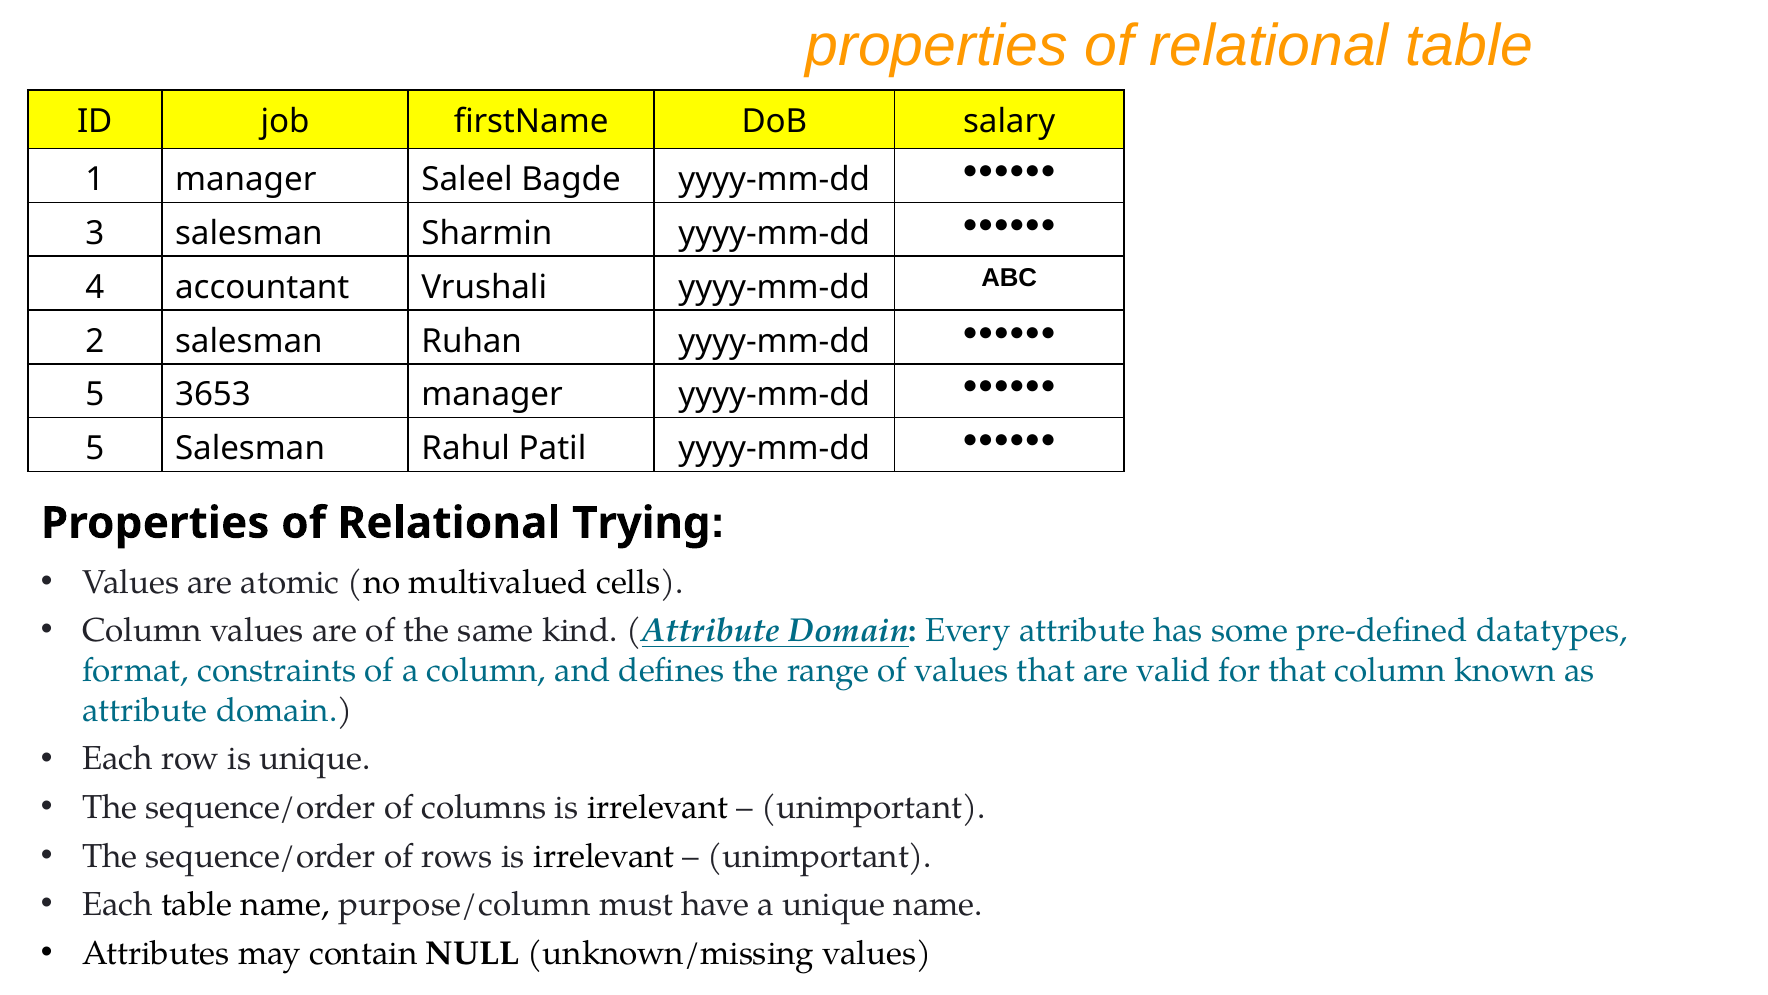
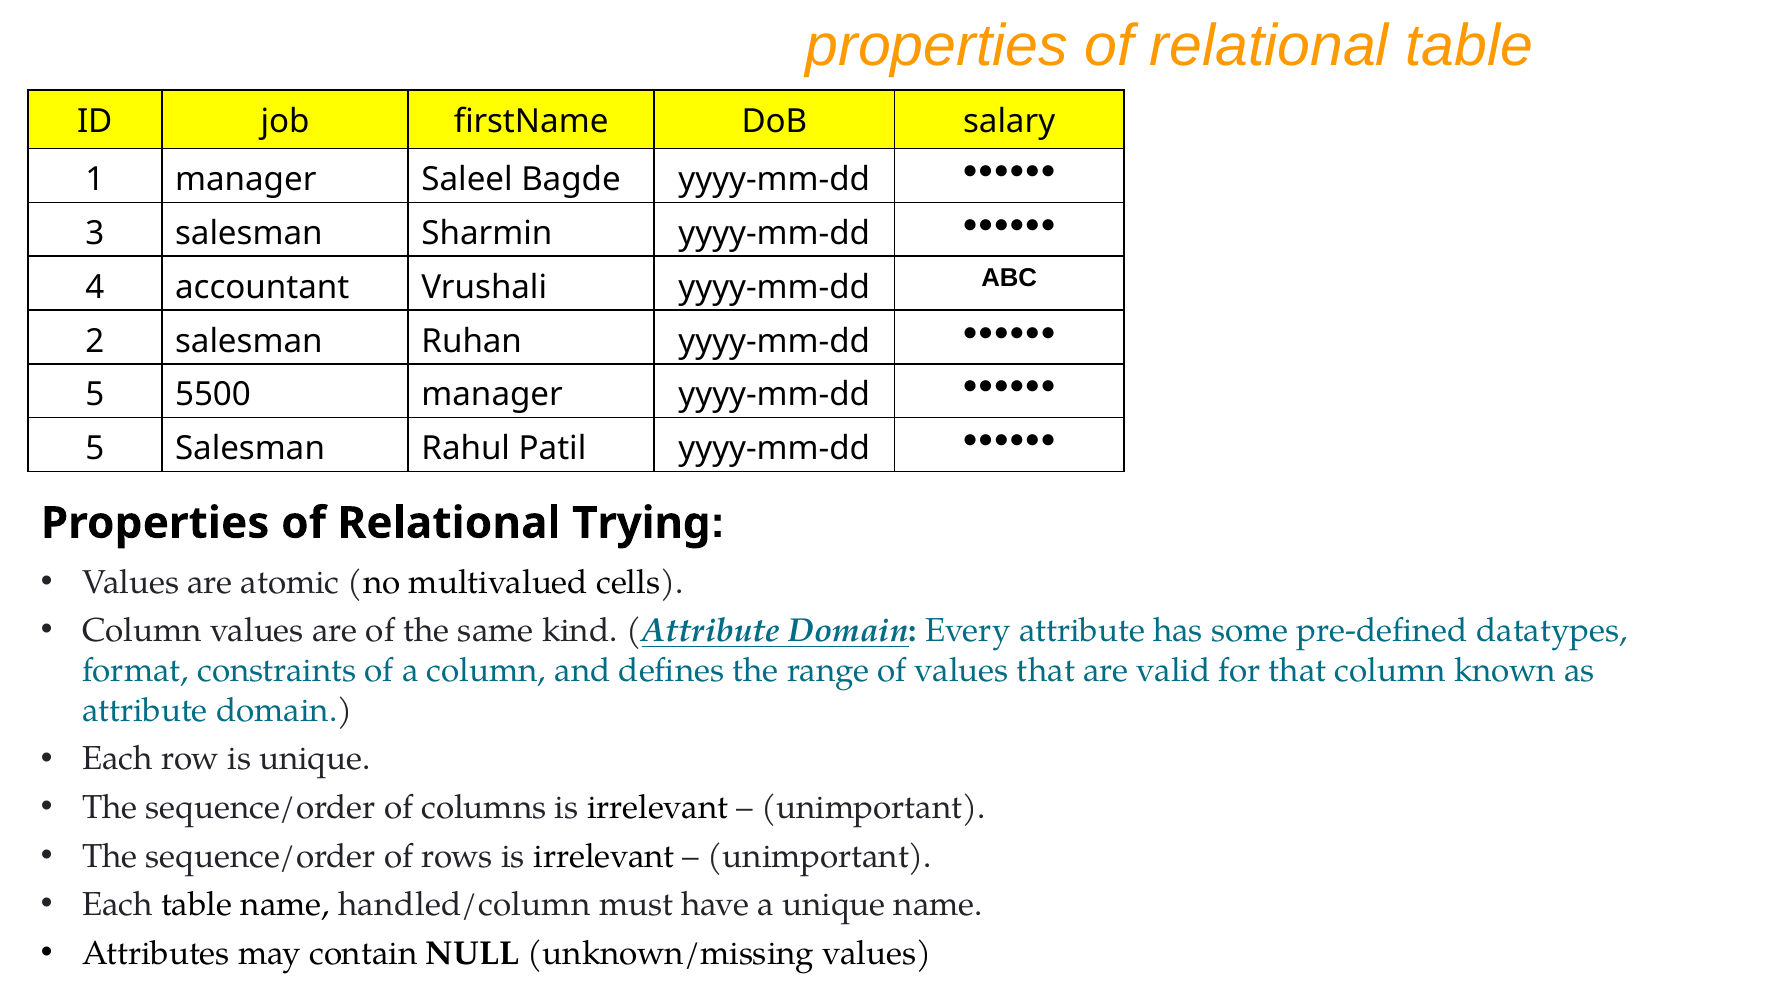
3653: 3653 -> 5500
purpose/column: purpose/column -> handled/column
